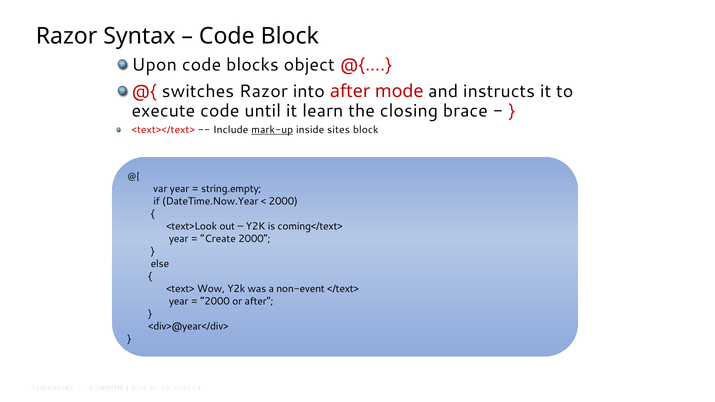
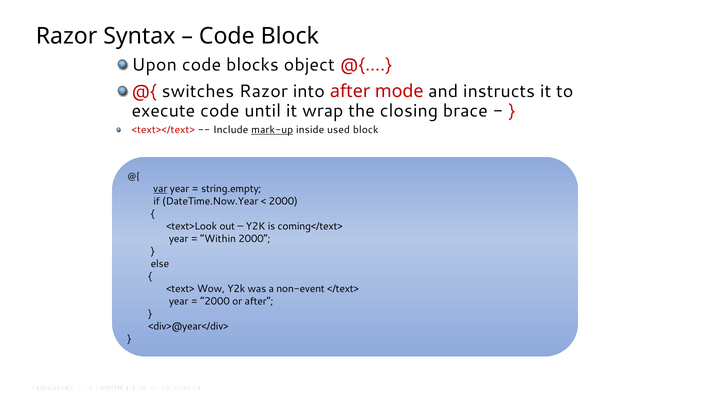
learn: learn -> wrap
sites: sites -> used
var underline: none -> present
Create: Create -> Within
